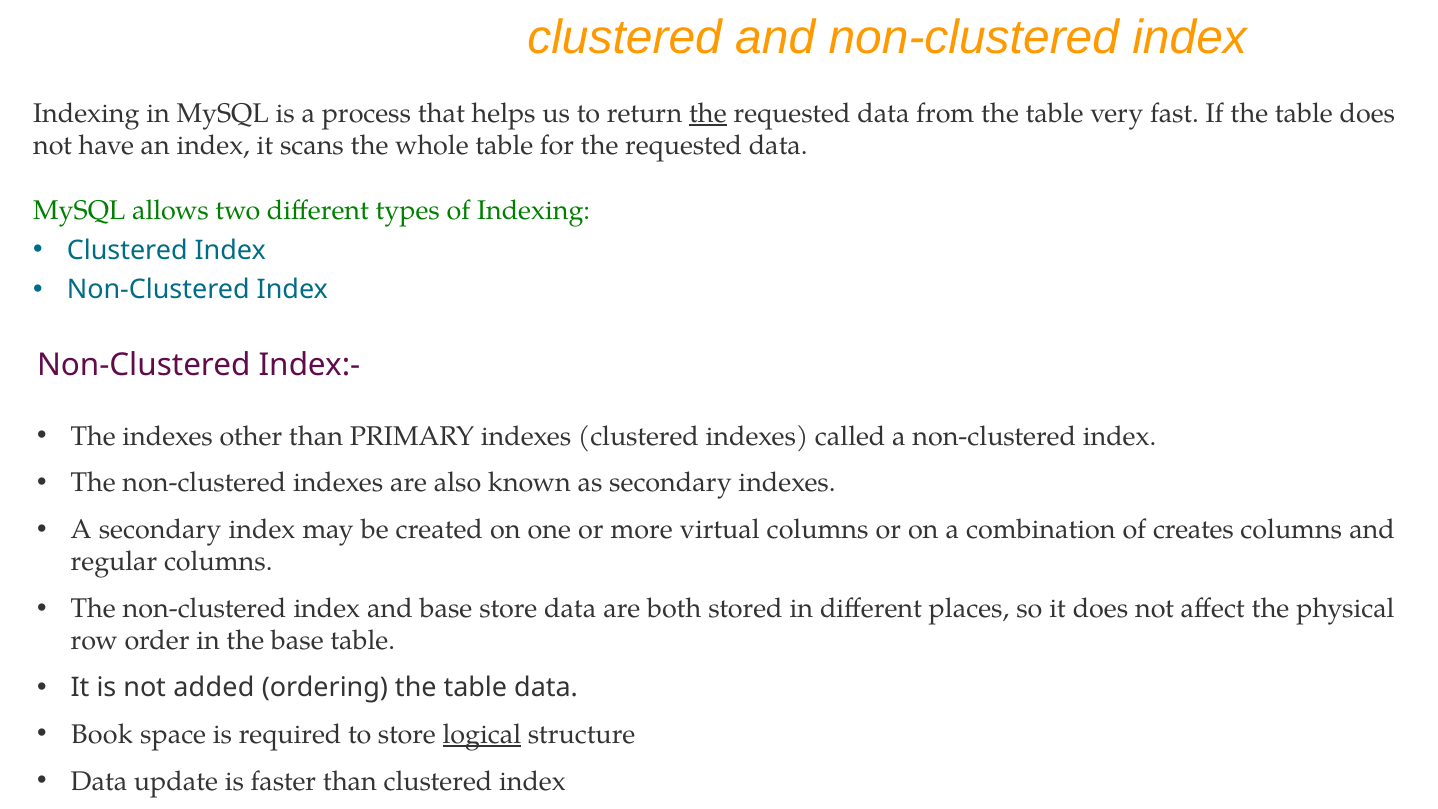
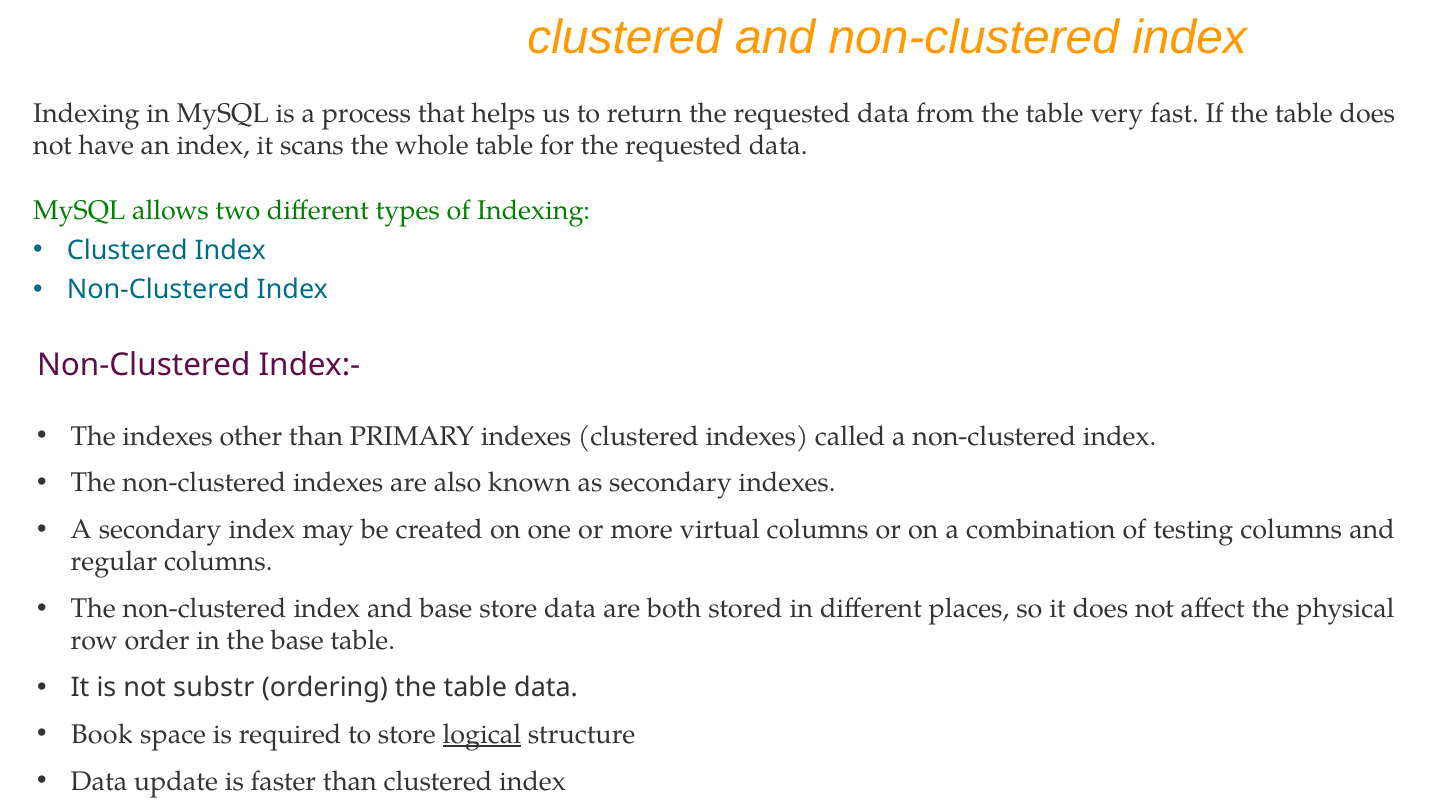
the at (708, 114) underline: present -> none
creates: creates -> testing
added: added -> substr
